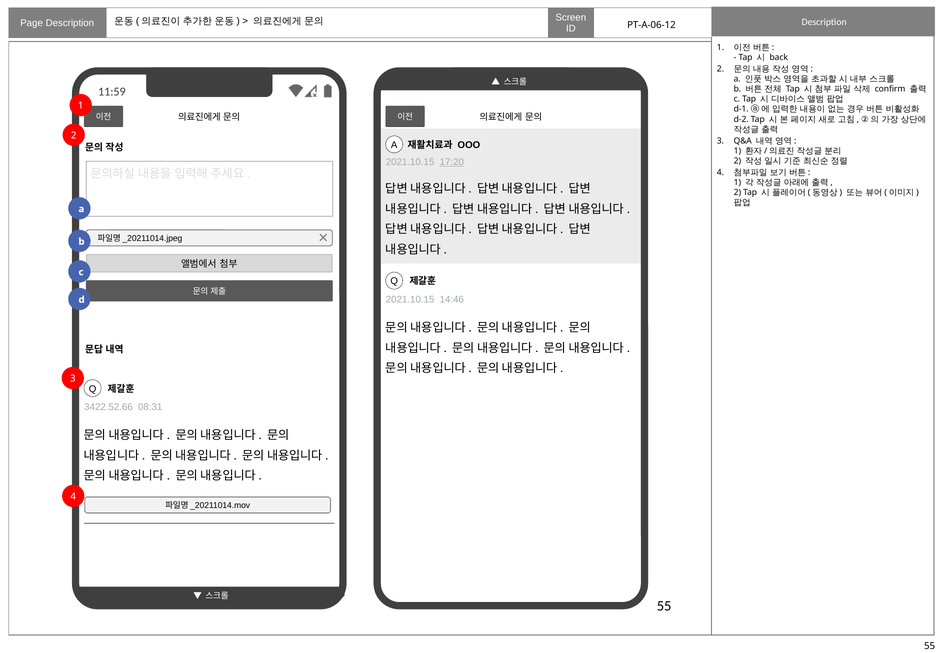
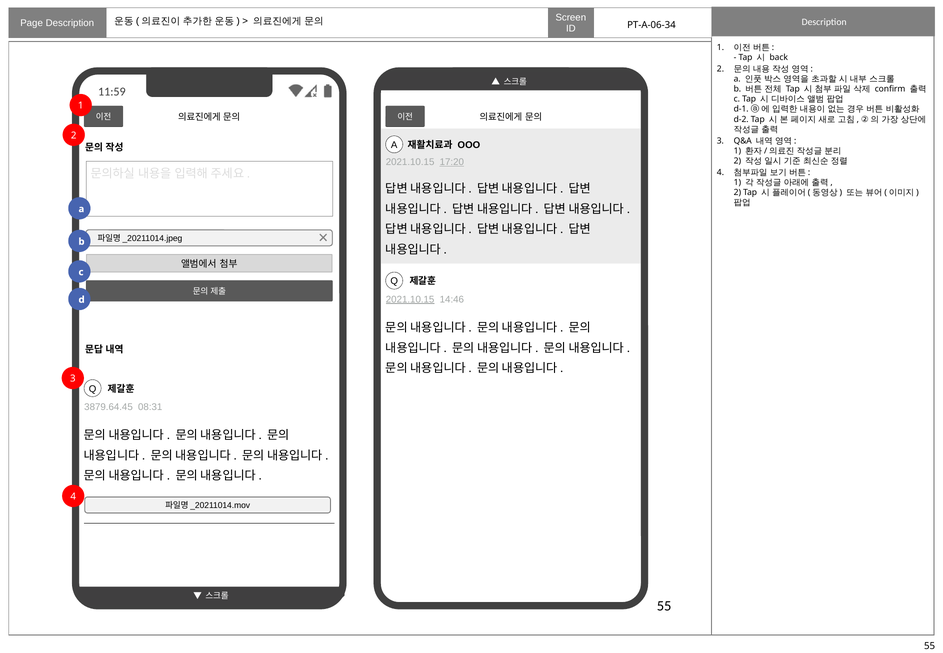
PT-A-06-12: PT-A-06-12 -> PT-A-06-34
2021.10.15 at (410, 299) underline: none -> present
3422.52.66: 3422.52.66 -> 3879.64.45
